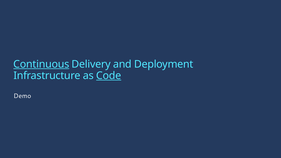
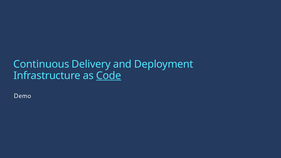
Continuous underline: present -> none
